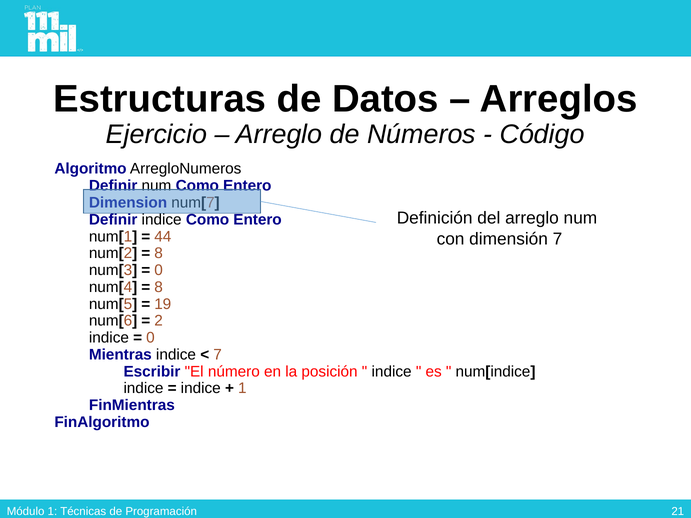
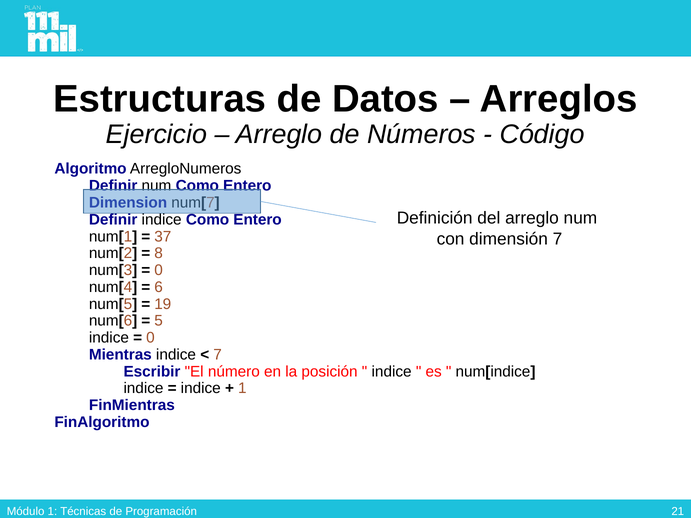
44: 44 -> 37
8 at (159, 287): 8 -> 6
2: 2 -> 5
